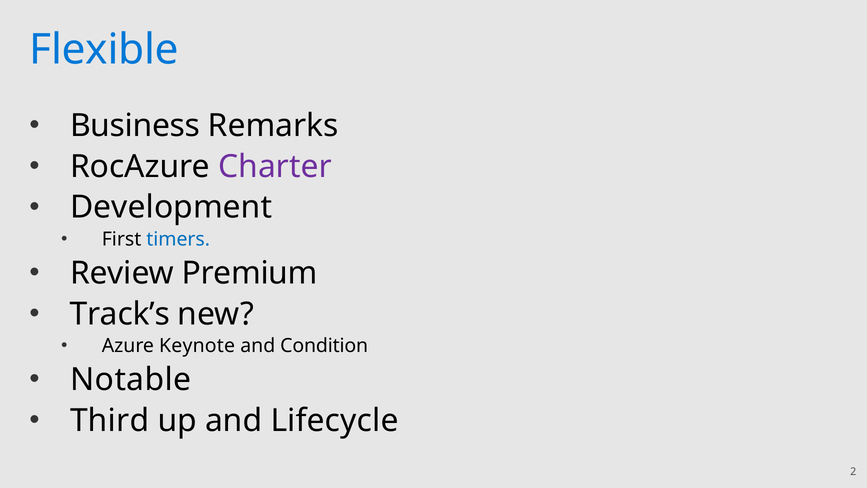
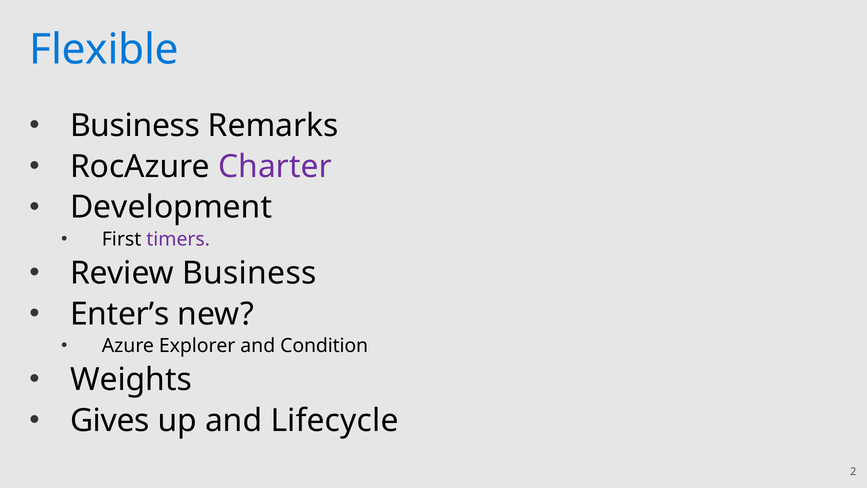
timers colour: blue -> purple
Review Premium: Premium -> Business
Track’s: Track’s -> Enter’s
Keynote: Keynote -> Explorer
Notable: Notable -> Weights
Third: Third -> Gives
